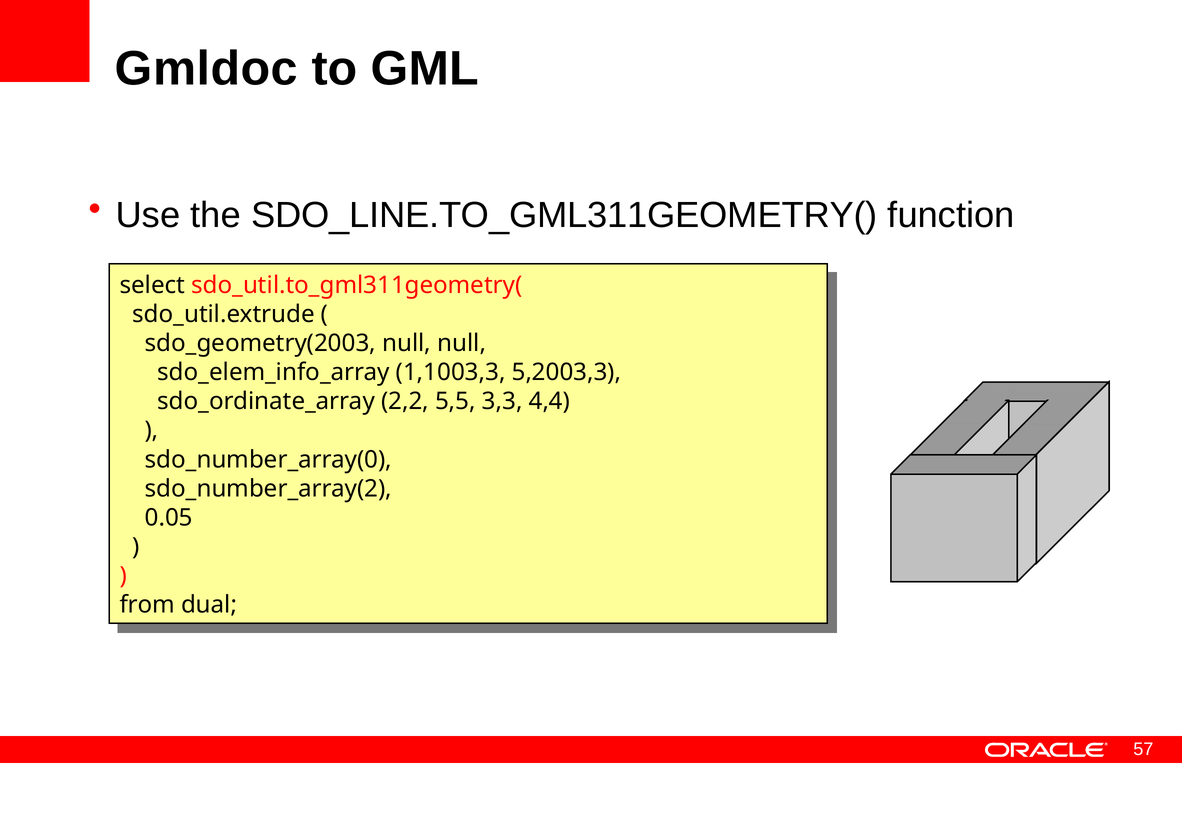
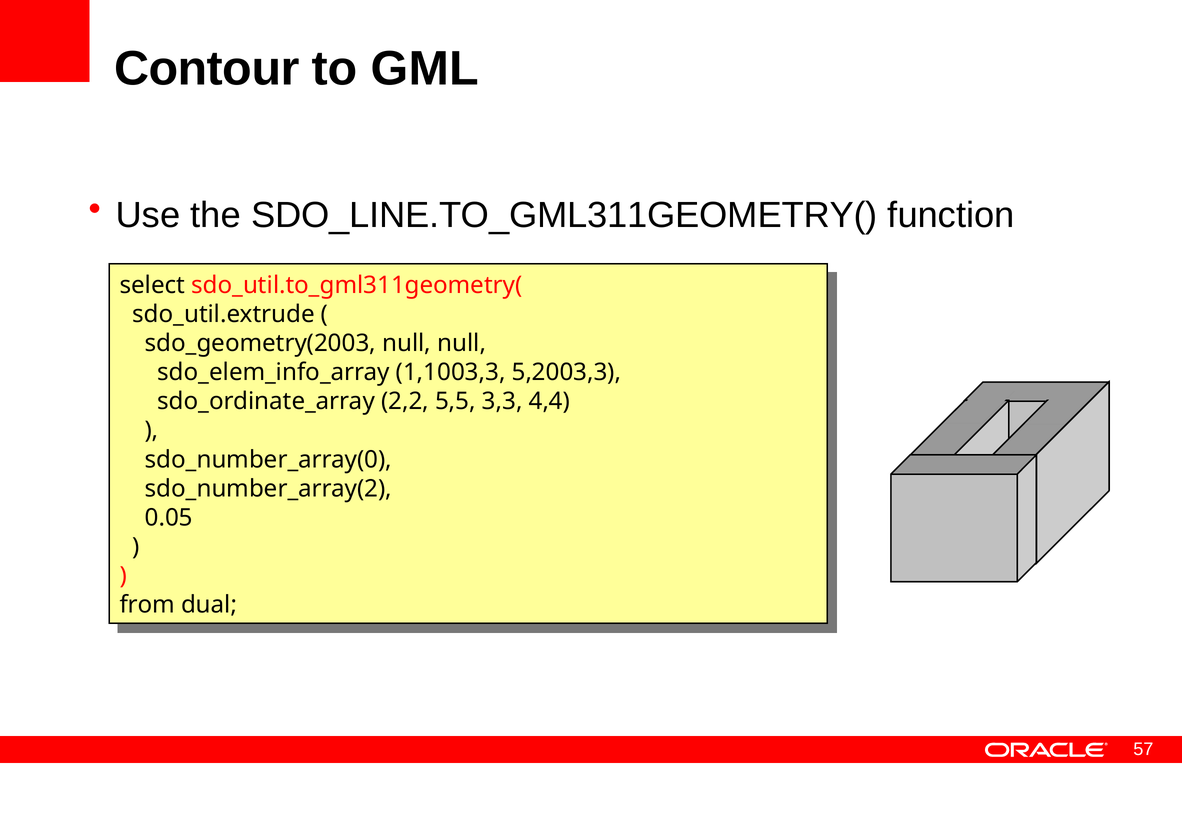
Gmldoc: Gmldoc -> Contour
